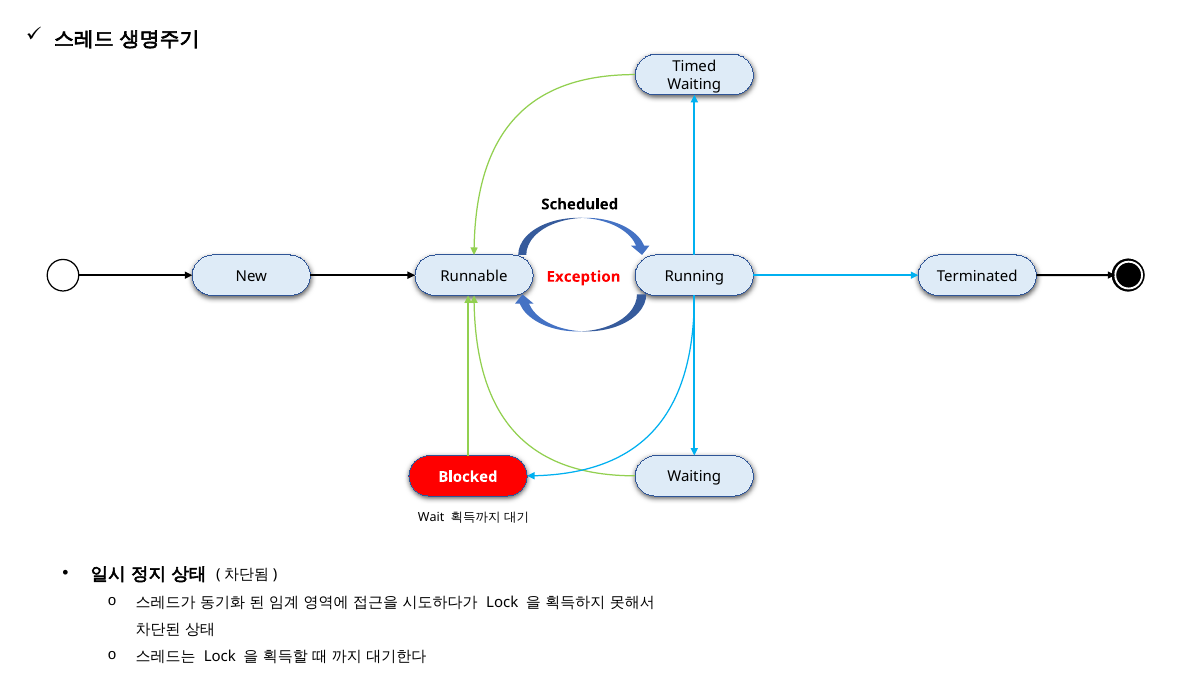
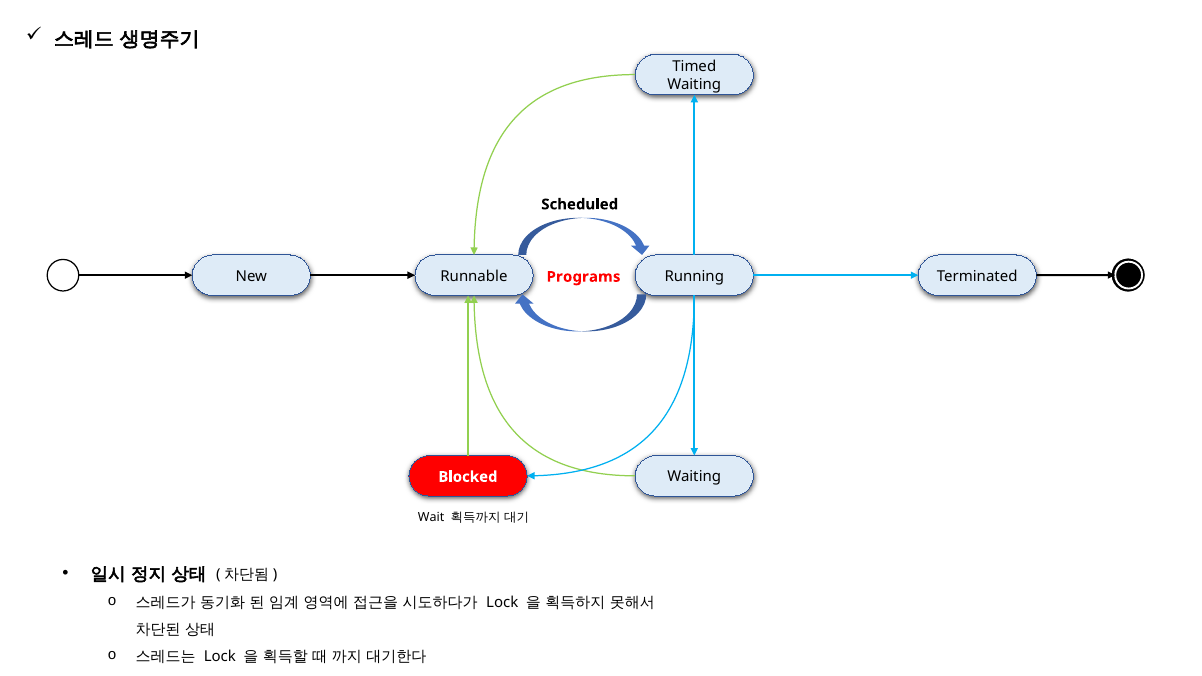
Exception: Exception -> Programs
